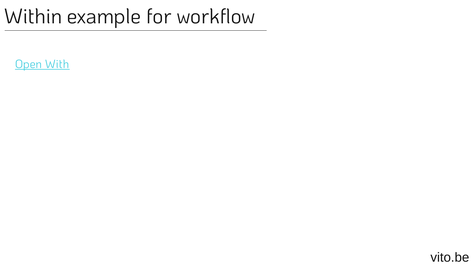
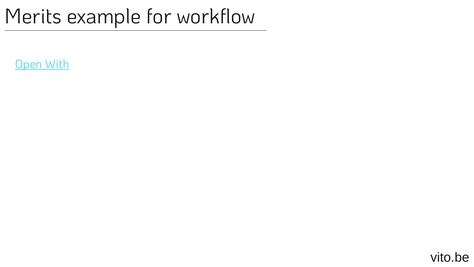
Within: Within -> Merits
